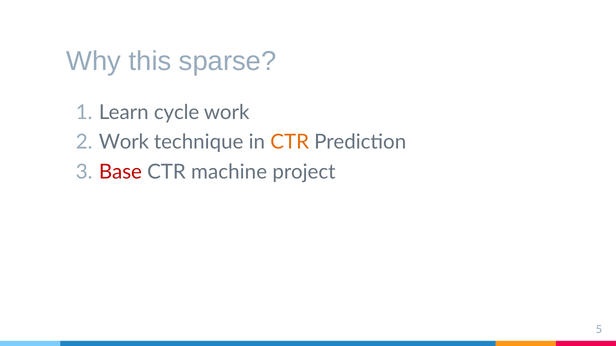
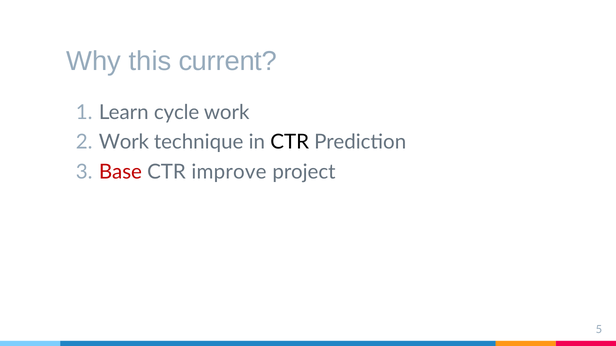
sparse: sparse -> current
CTR at (290, 142) colour: orange -> black
machine: machine -> improve
